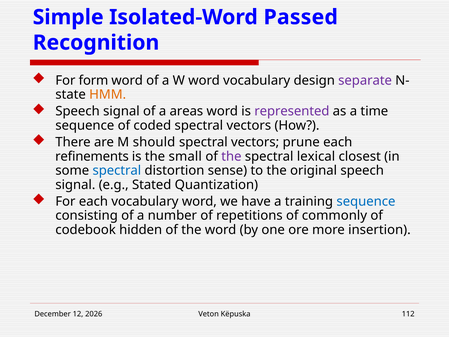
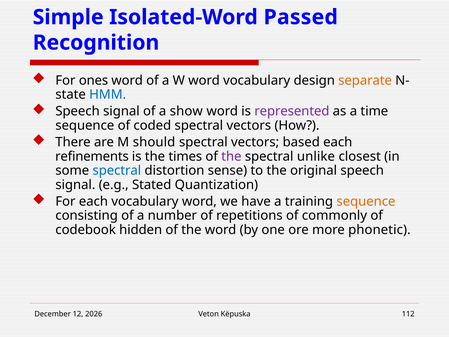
form: form -> ones
separate colour: purple -> orange
HMM colour: orange -> blue
areas: areas -> show
prune: prune -> based
small: small -> times
lexical: lexical -> unlike
sequence at (366, 201) colour: blue -> orange
insertion: insertion -> phonetic
